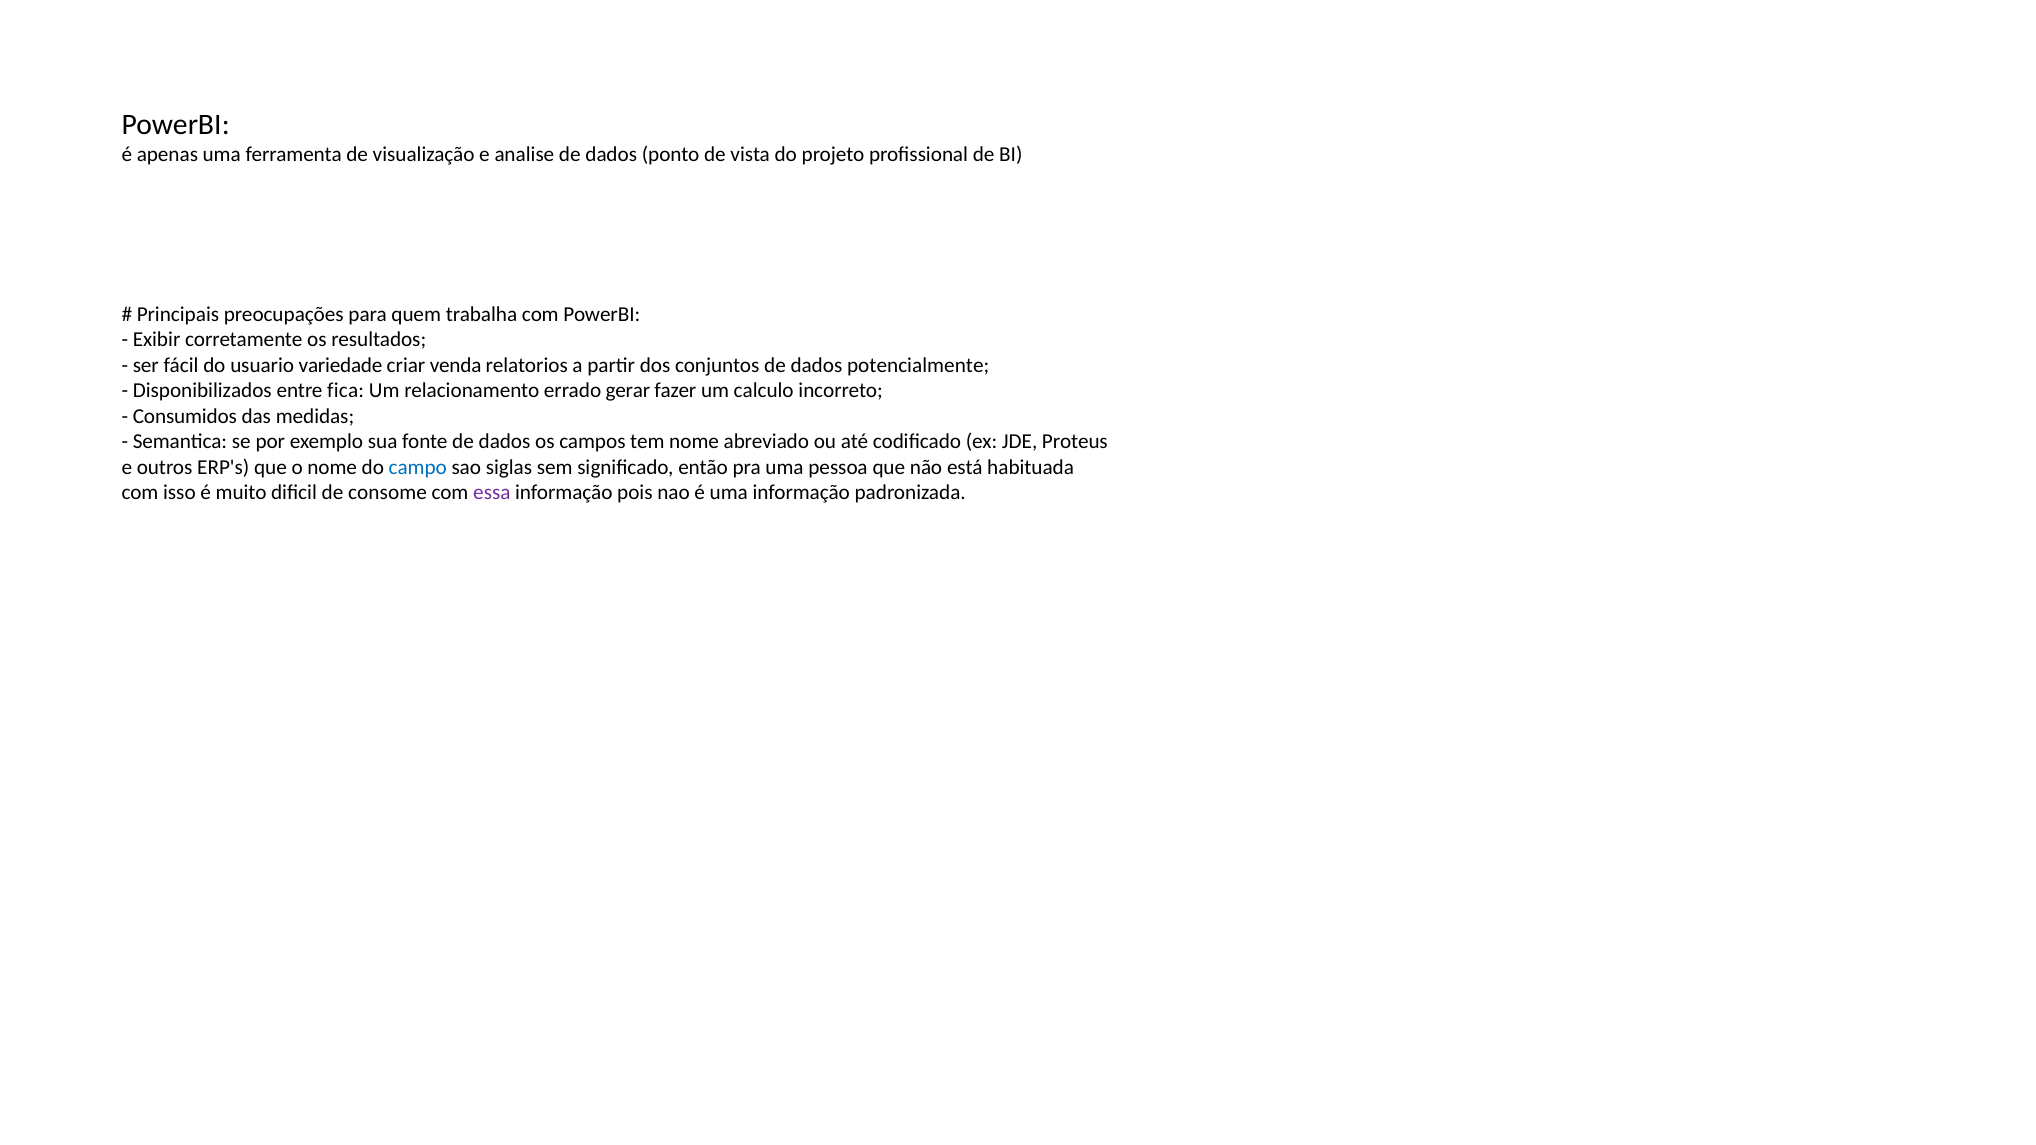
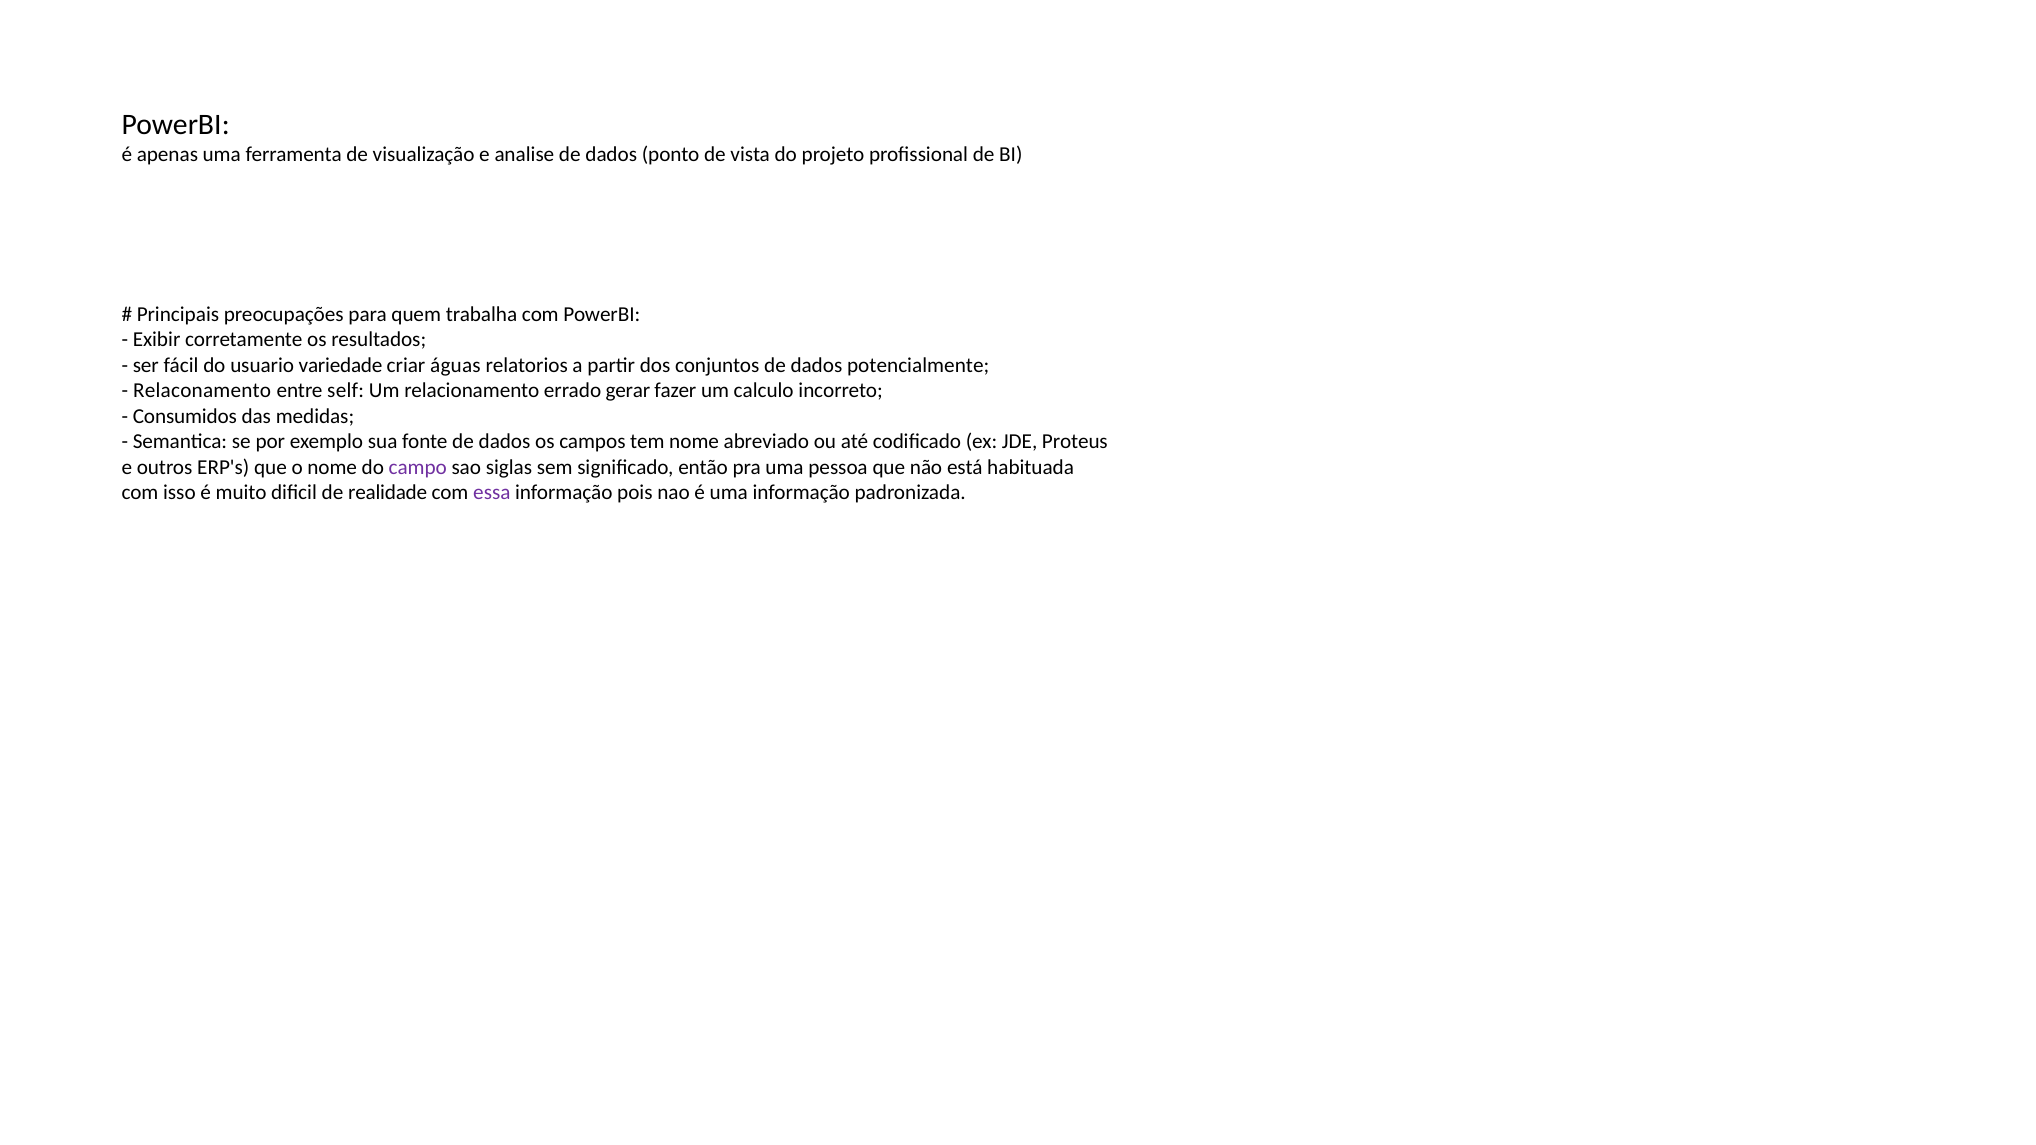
venda: venda -> águas
Disponibilizados: Disponibilizados -> Relaconamento
fica: fica -> self
campo colour: blue -> purple
consome: consome -> realidade
